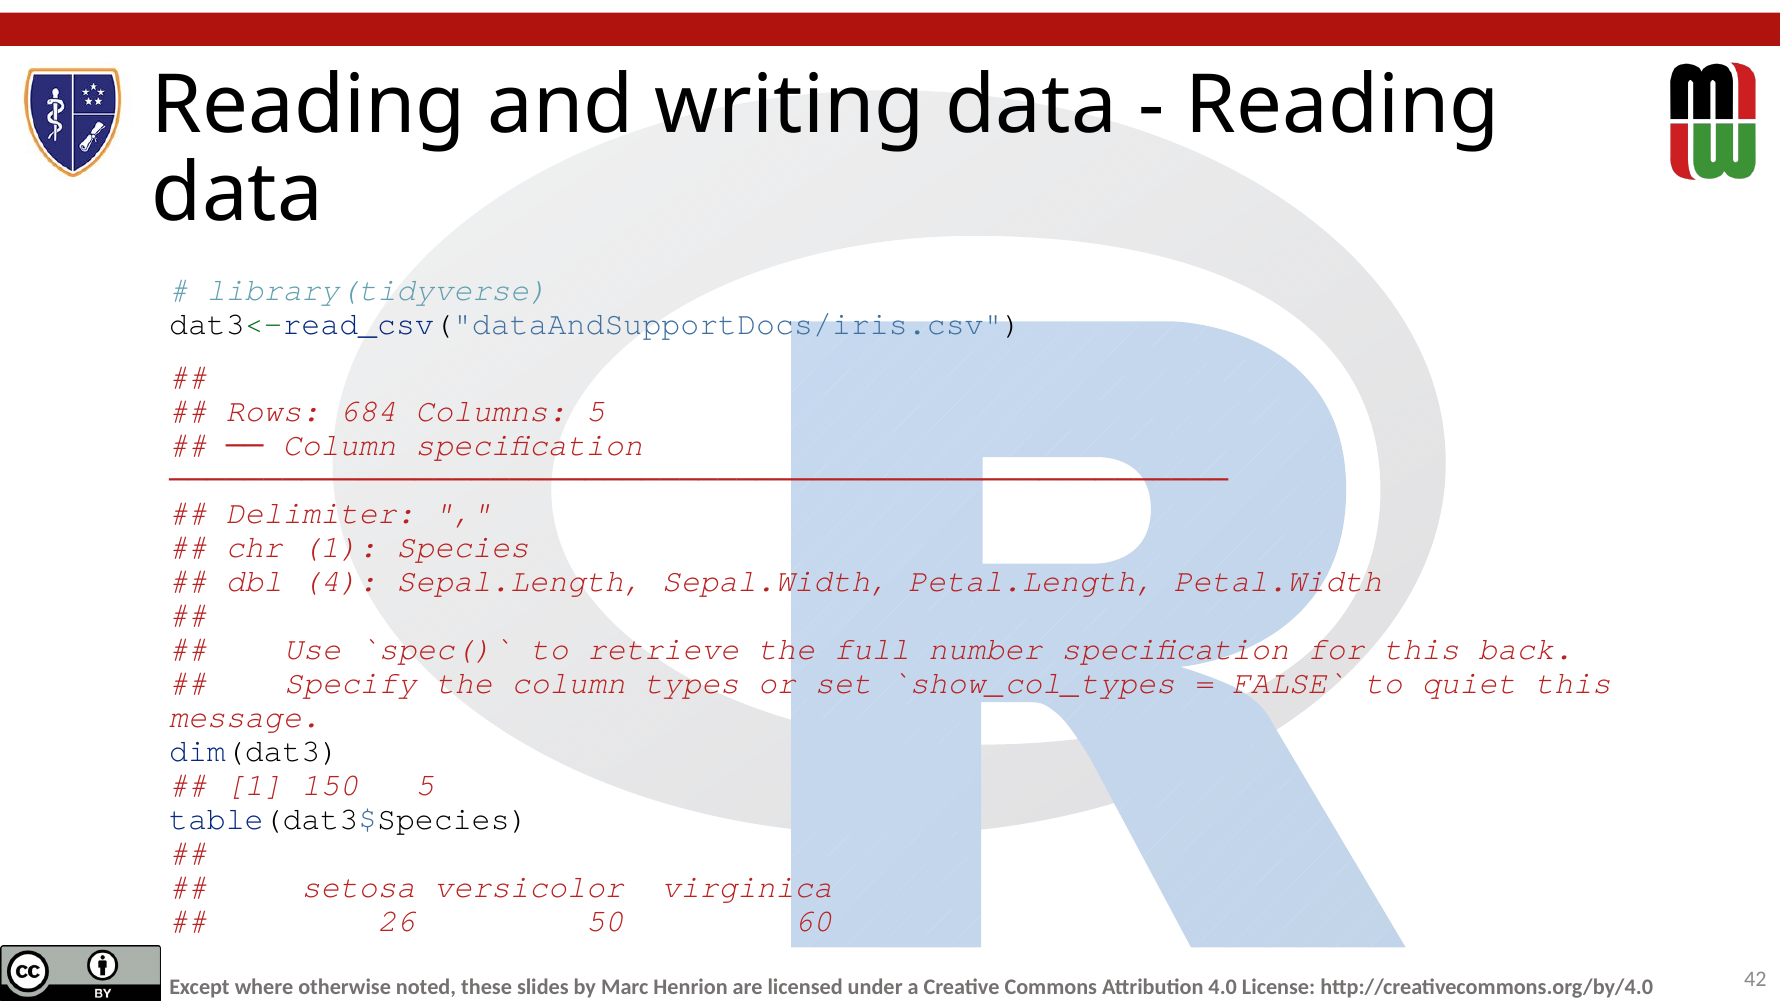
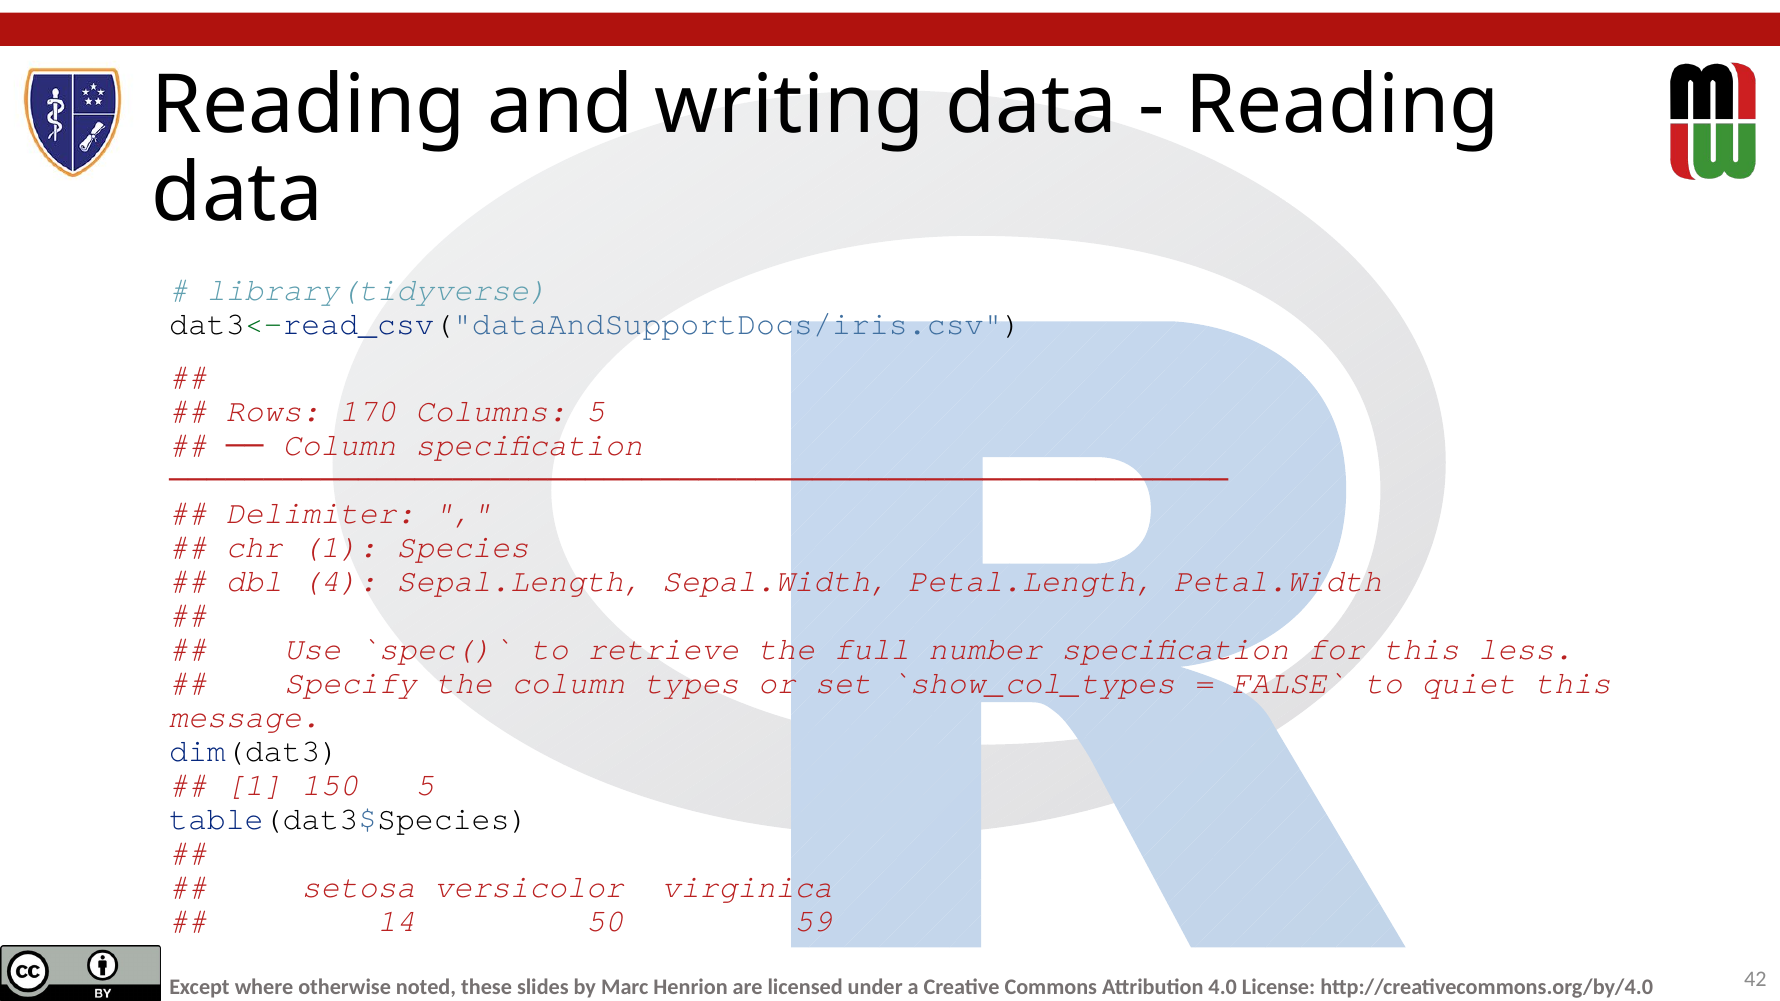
684: 684 -> 170
back: back -> less
26: 26 -> 14
60: 60 -> 59
